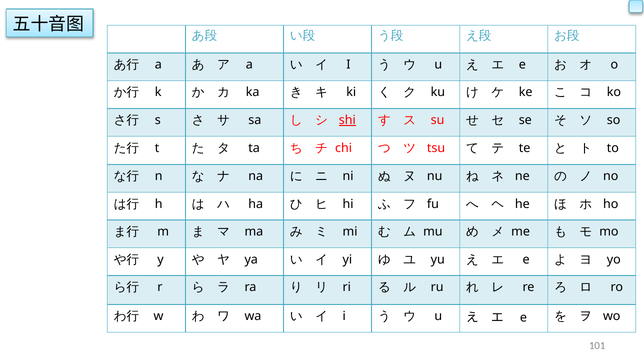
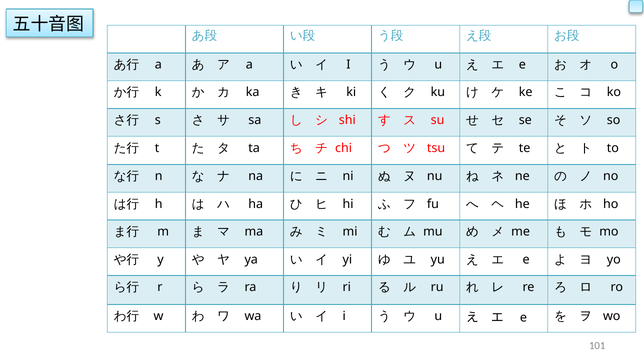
shi underline: present -> none
